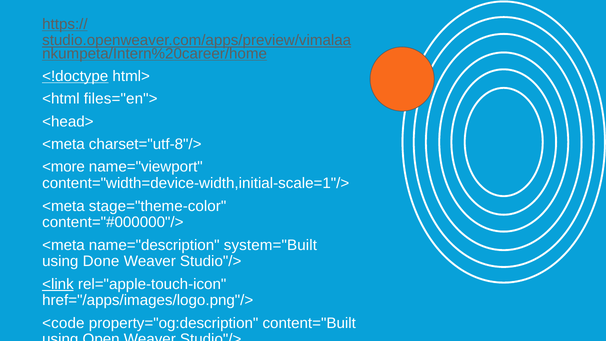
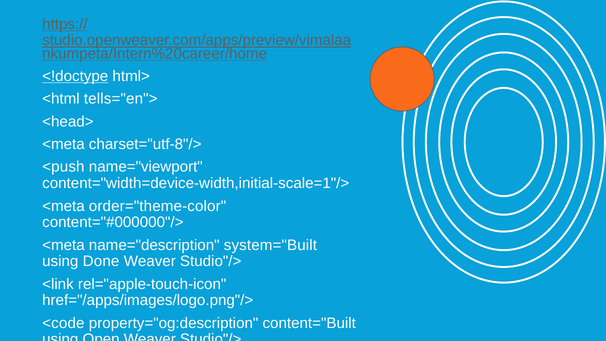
files="en">: files="en"> -> tells="en">
<more: <more -> <push
stage="theme-color: stage="theme-color -> order="theme-color
<link underline: present -> none
